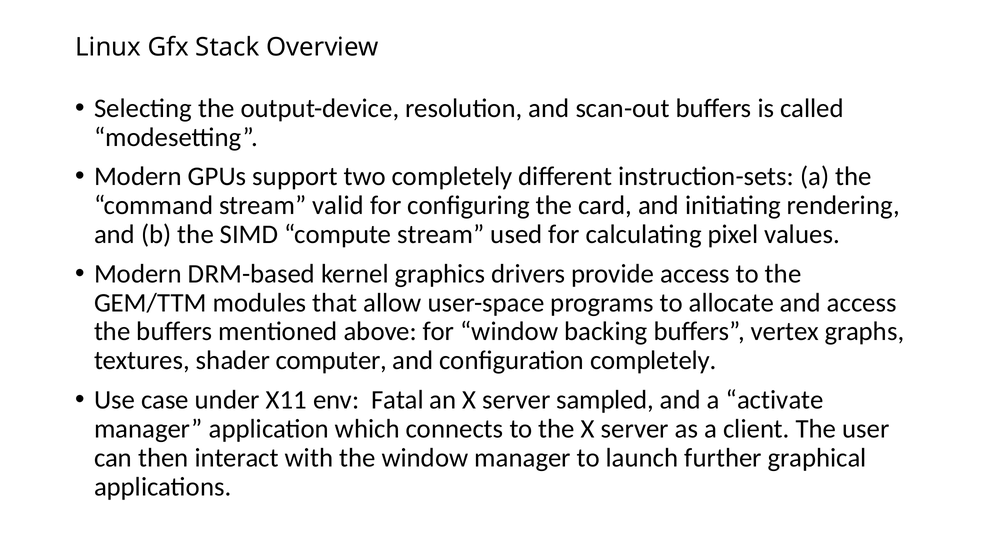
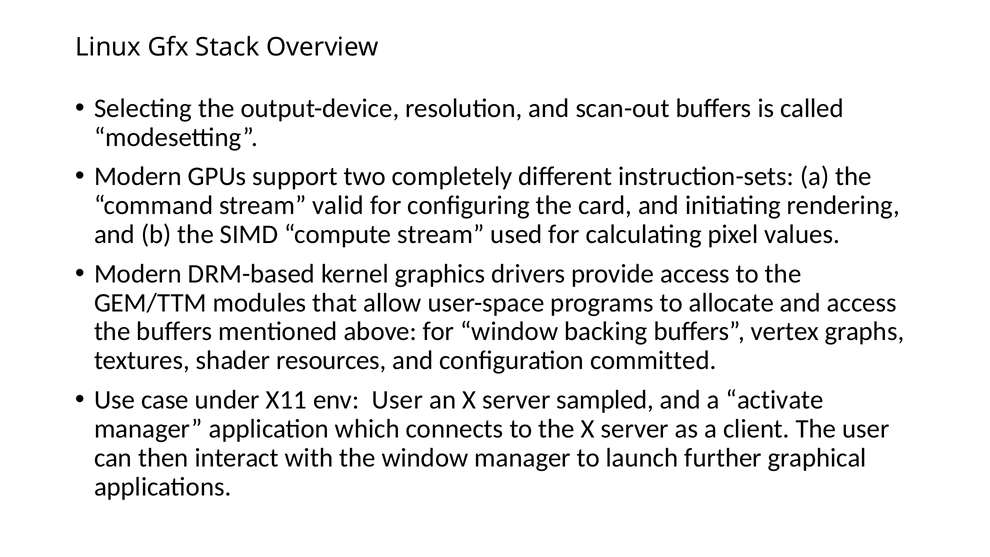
computer: computer -> resources
configuration completely: completely -> committed
env Fatal: Fatal -> User
